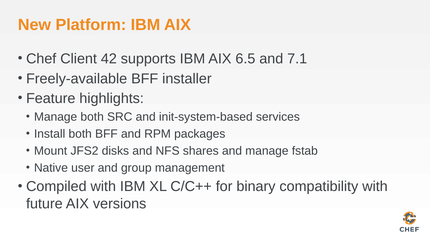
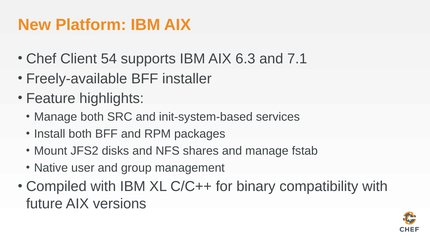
42: 42 -> 54
6.5: 6.5 -> 6.3
